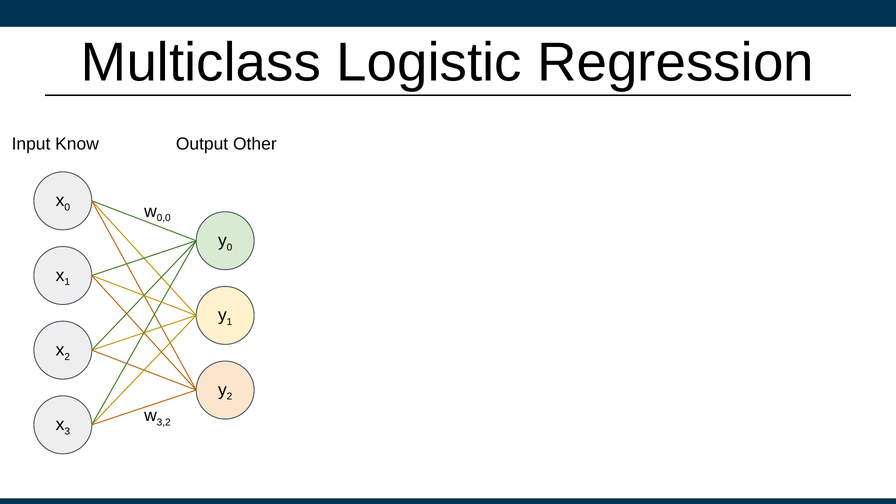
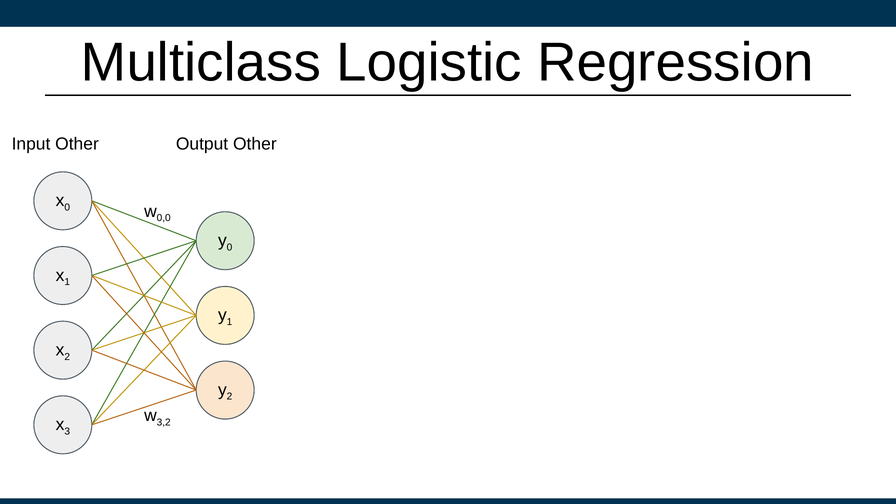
Input Know: Know -> Other
